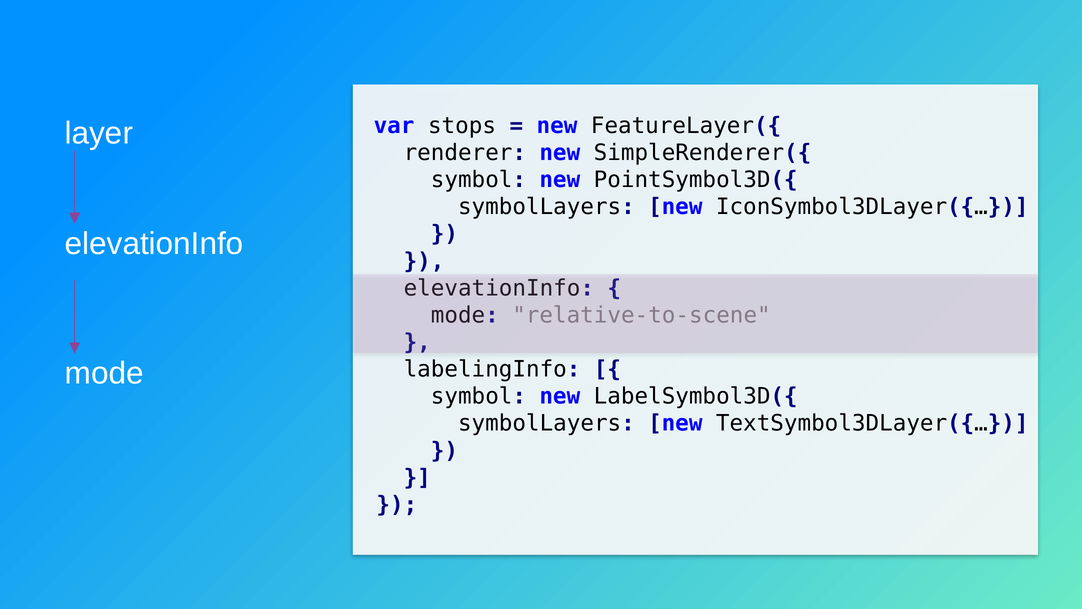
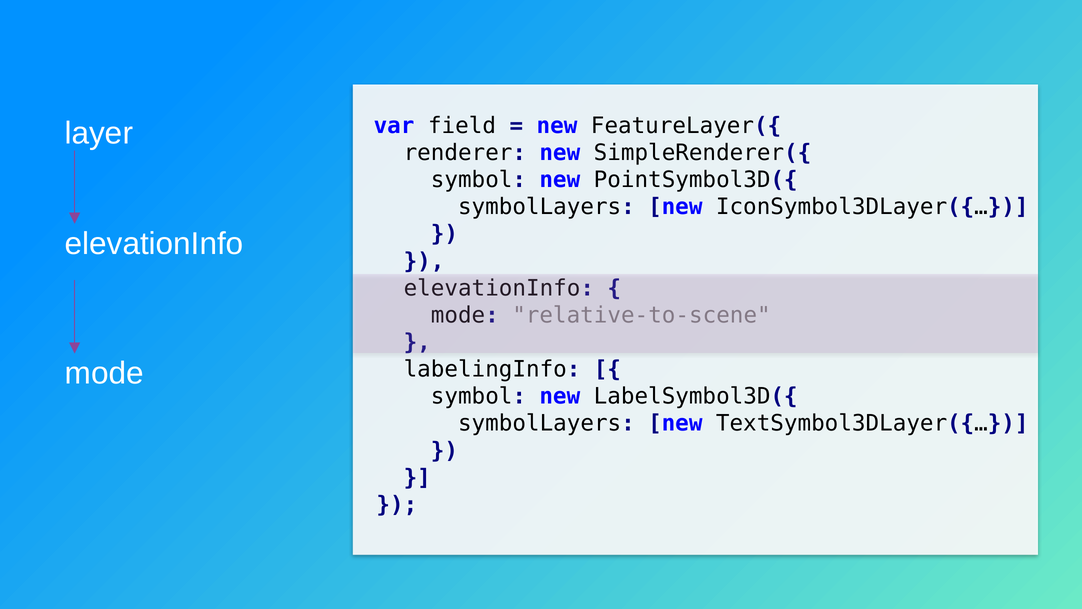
stops: stops -> field
